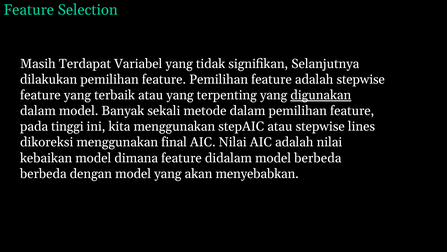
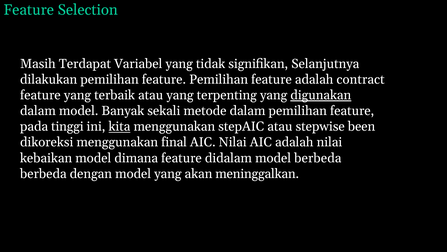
adalah stepwise: stepwise -> contract
kita underline: none -> present
lines: lines -> been
menyebabkan: menyebabkan -> meninggalkan
